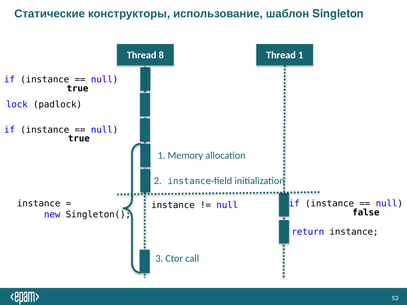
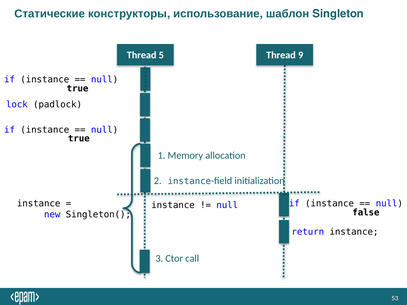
8: 8 -> 5
Thread 1: 1 -> 9
